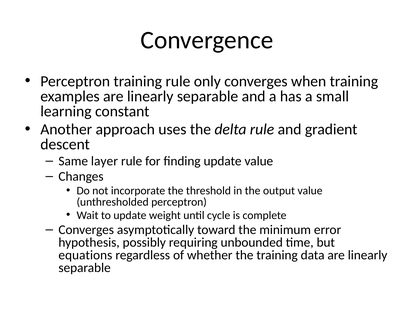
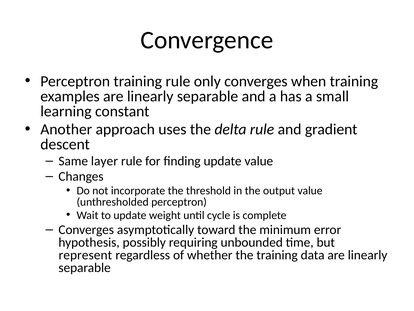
equations: equations -> represent
